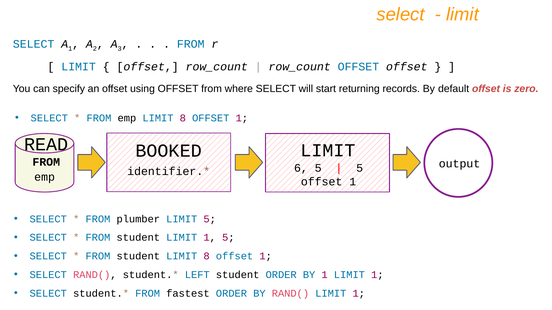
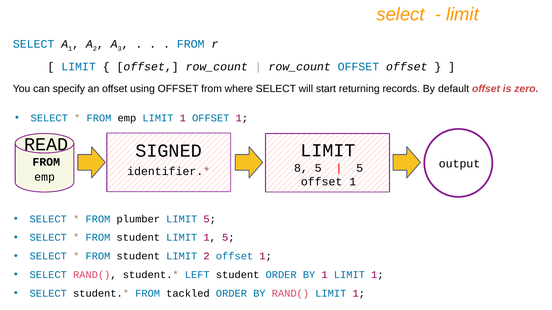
emp LIMIT 8: 8 -> 1
BOOKED: BOOKED -> SIGNED
6: 6 -> 8
student LIMIT 8: 8 -> 2
fastest: fastest -> tackled
